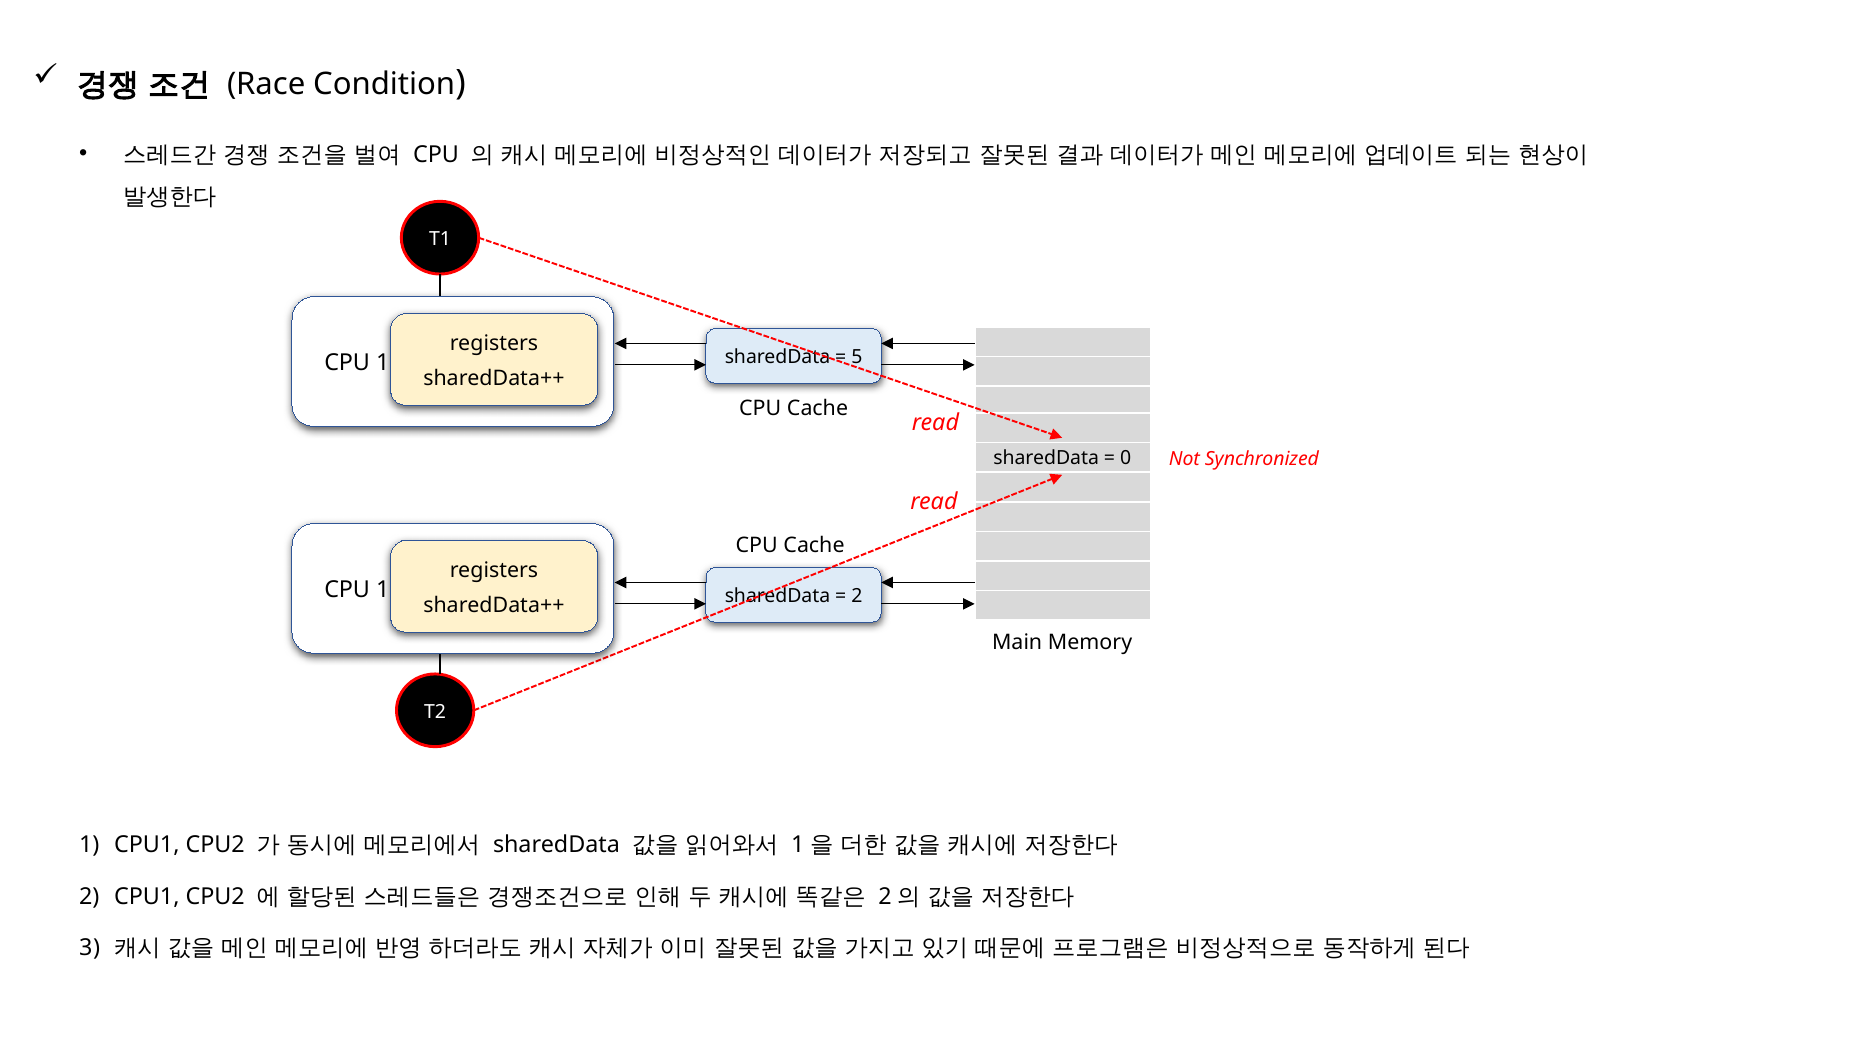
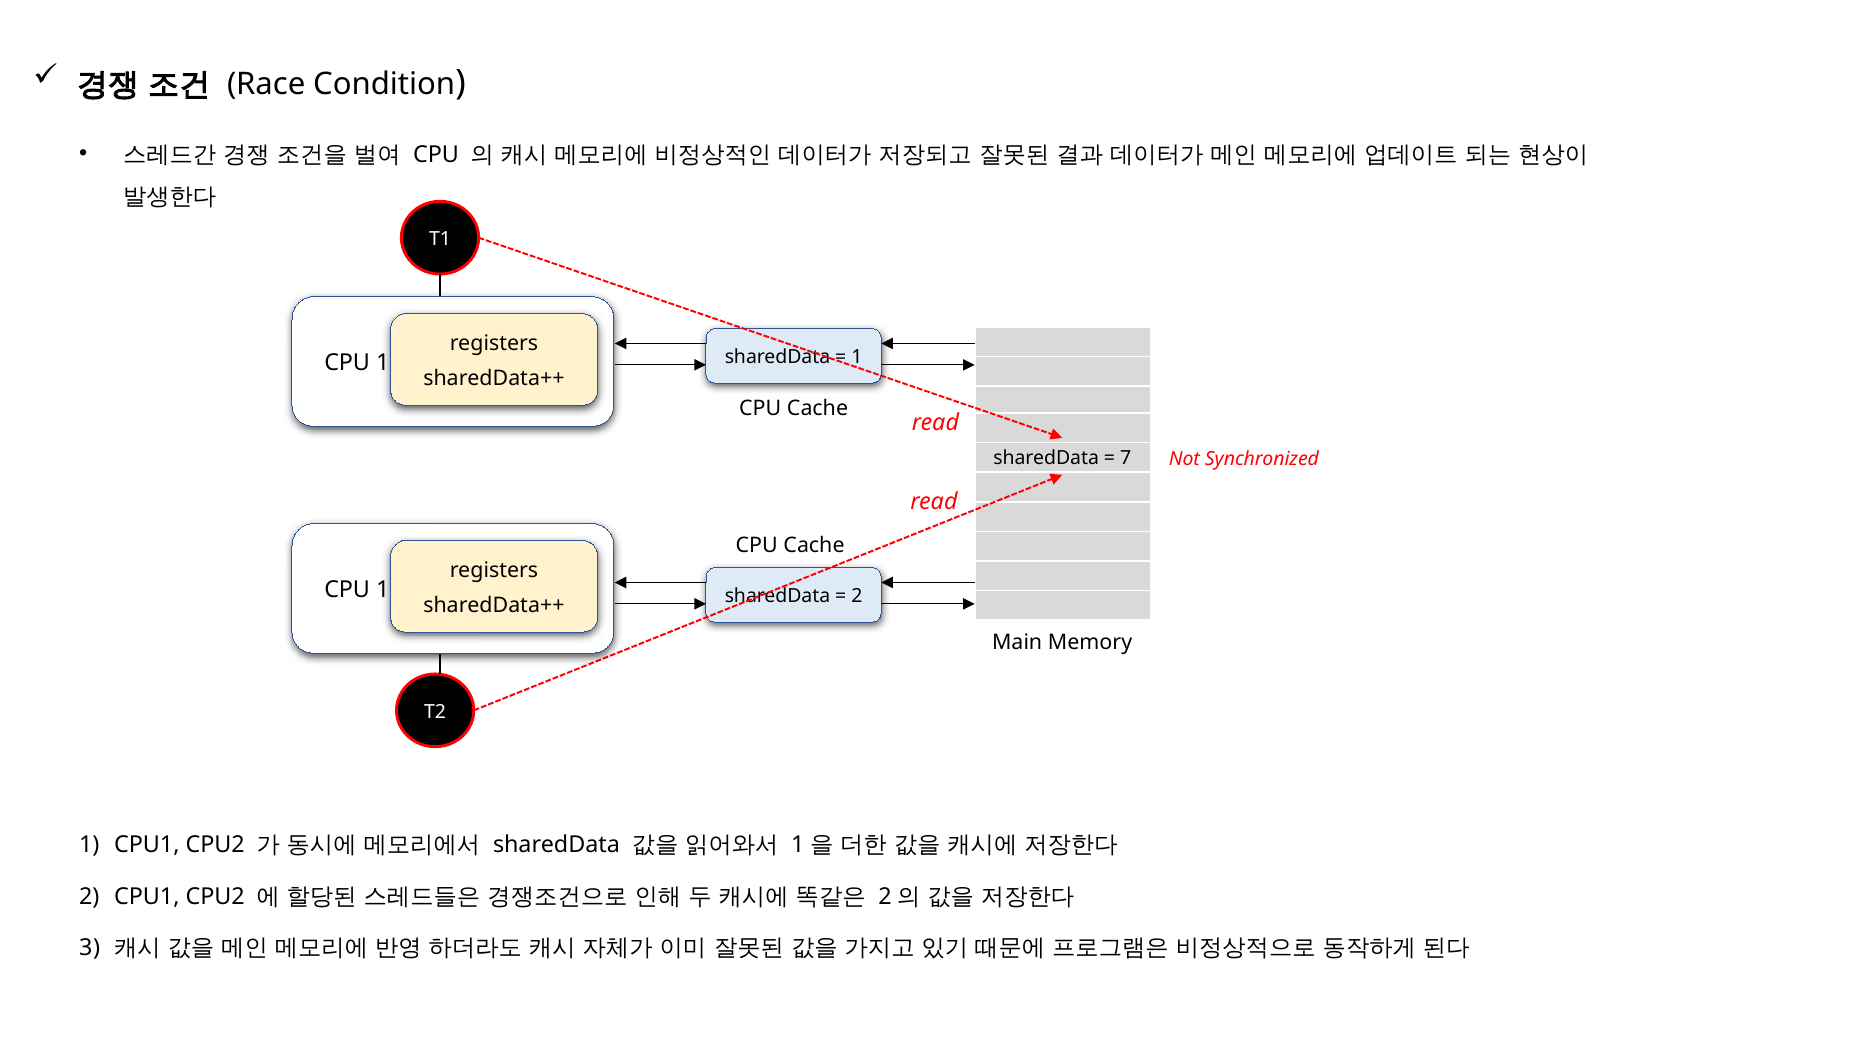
5 at (857, 357): 5 -> 1
0: 0 -> 7
